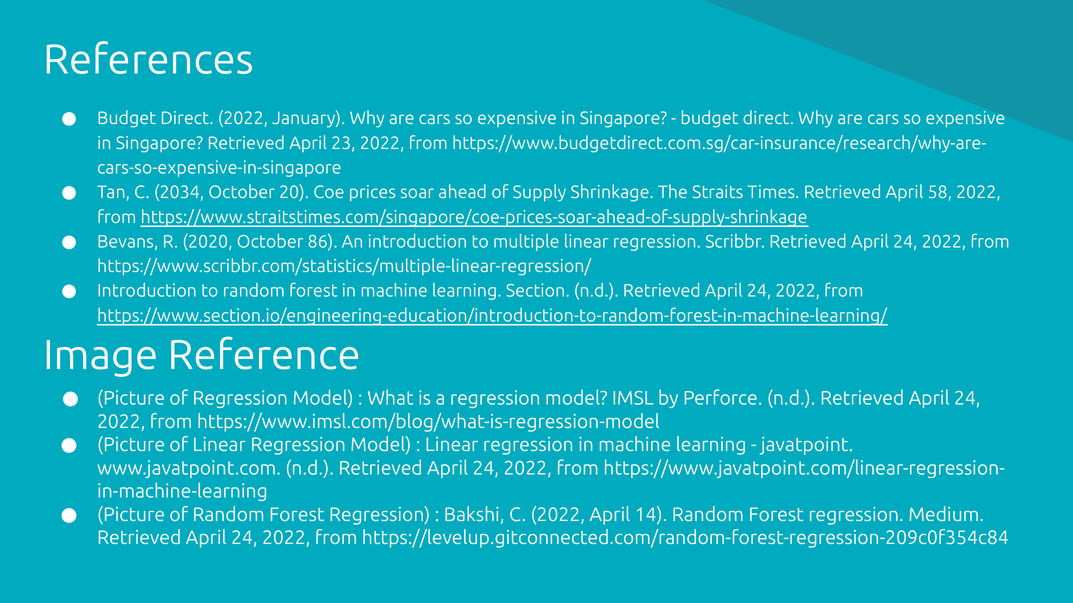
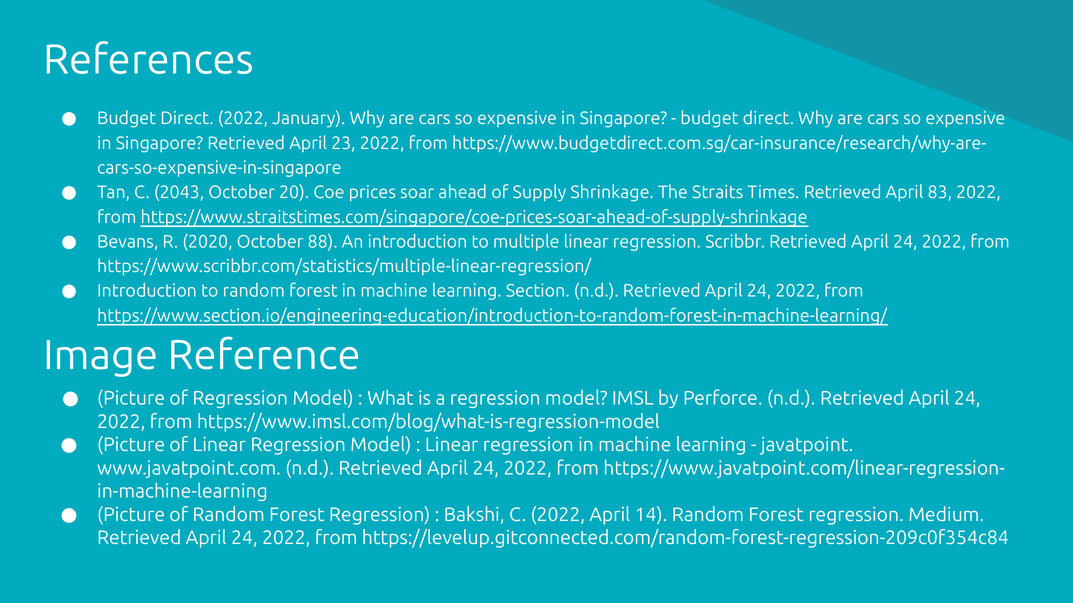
2034: 2034 -> 2043
58: 58 -> 83
86: 86 -> 88
